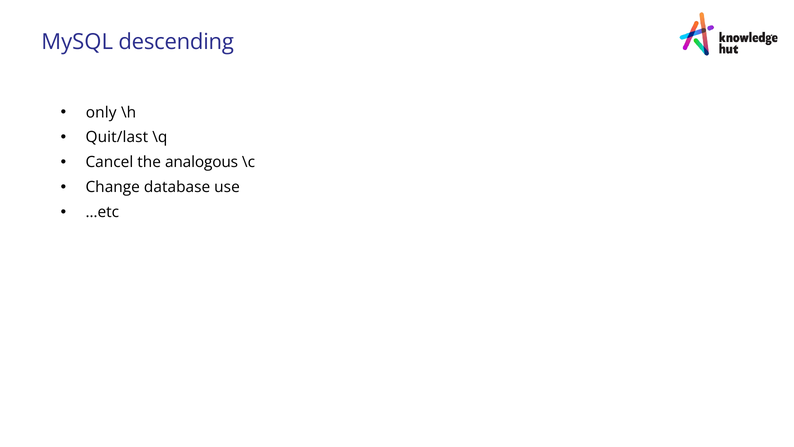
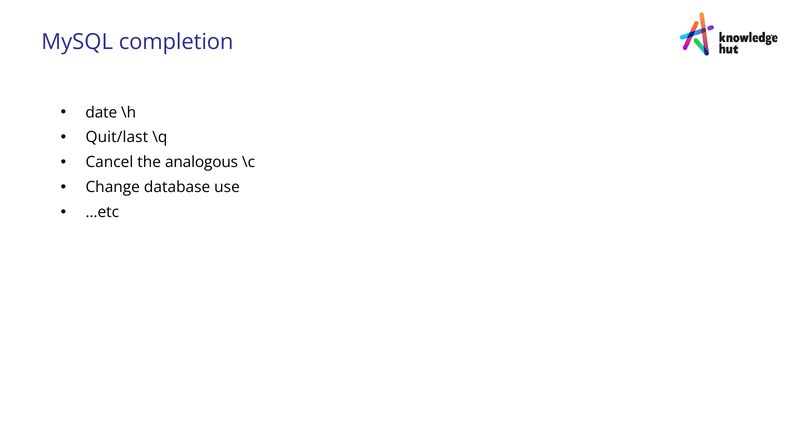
descending: descending -> completion
only: only -> date
